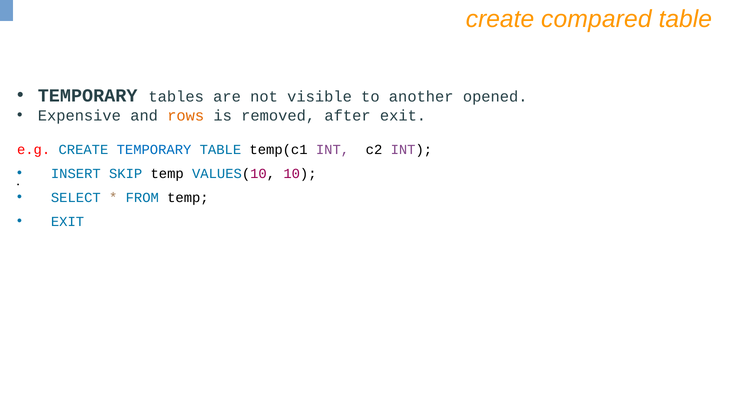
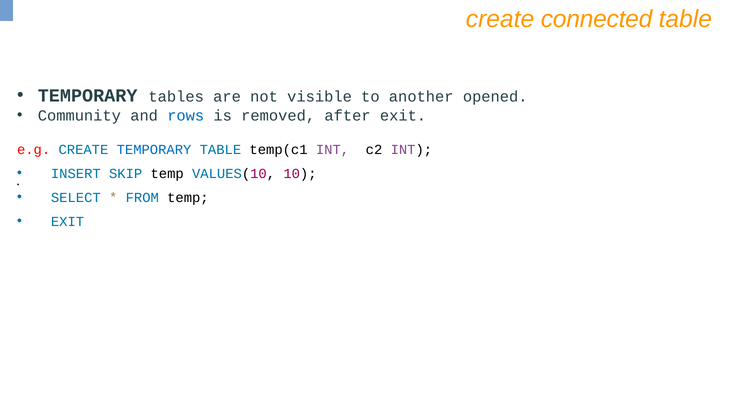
compared: compared -> connected
Expensive: Expensive -> Community
rows colour: orange -> blue
